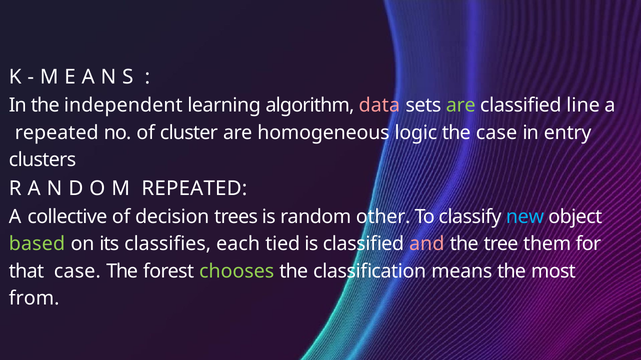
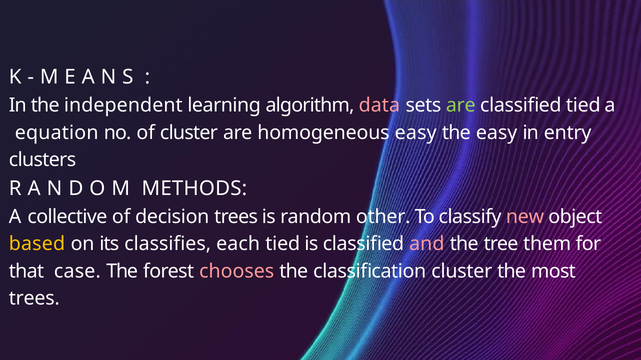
classified line: line -> tied
repeated at (57, 133): repeated -> equation
homogeneous logic: logic -> easy
the case: case -> easy
REPEATED at (194, 189): REPEATED -> METHODS
new colour: light blue -> pink
based colour: light green -> yellow
chooses colour: light green -> pink
classification means: means -> cluster
from at (34, 299): from -> trees
